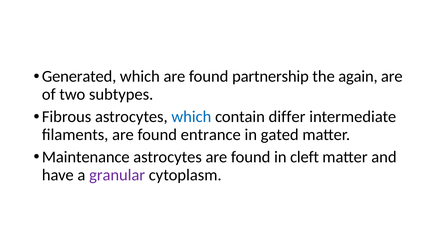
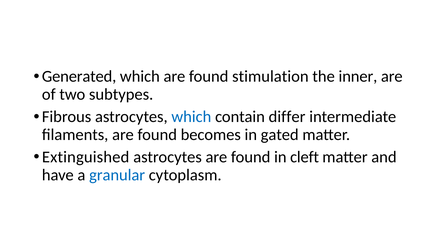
partnership: partnership -> stimulation
again: again -> inner
entrance: entrance -> becomes
Maintenance: Maintenance -> Extinguished
granular colour: purple -> blue
